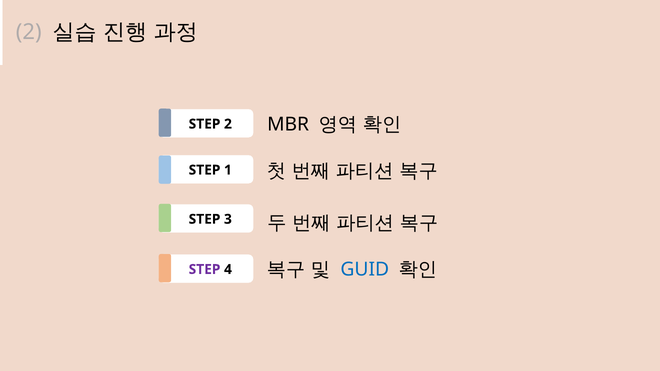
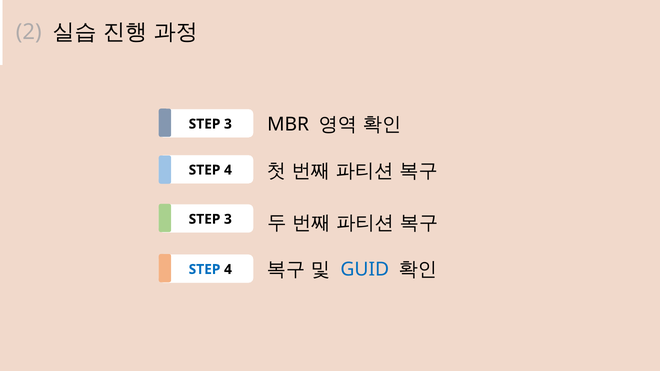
2 at (228, 124): 2 -> 3
1 at (228, 170): 1 -> 4
STEP at (205, 270) colour: purple -> blue
